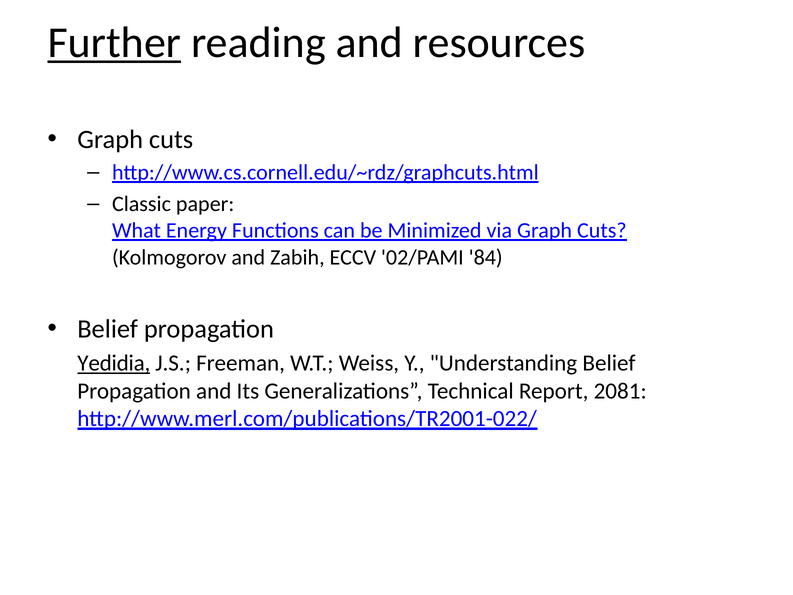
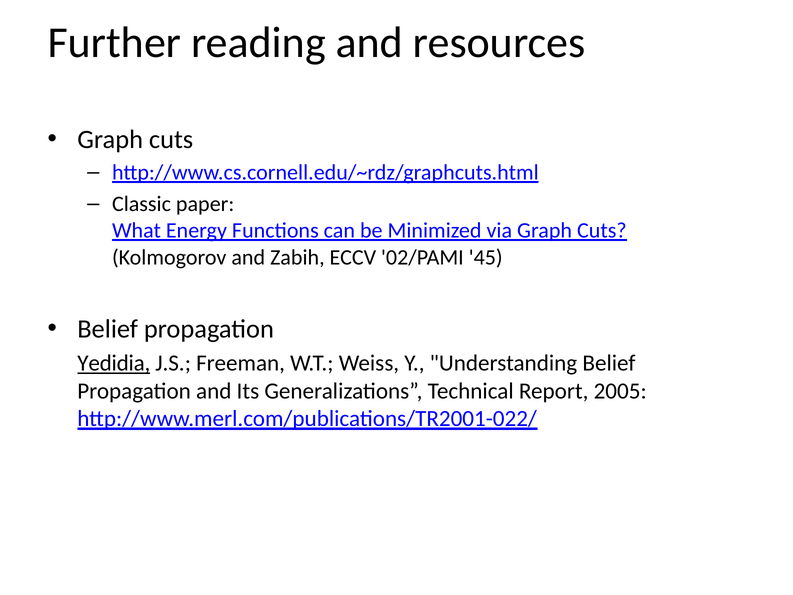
Further underline: present -> none
84: 84 -> 45
2081: 2081 -> 2005
